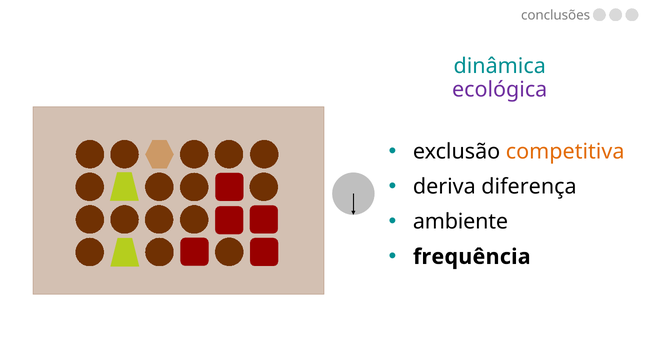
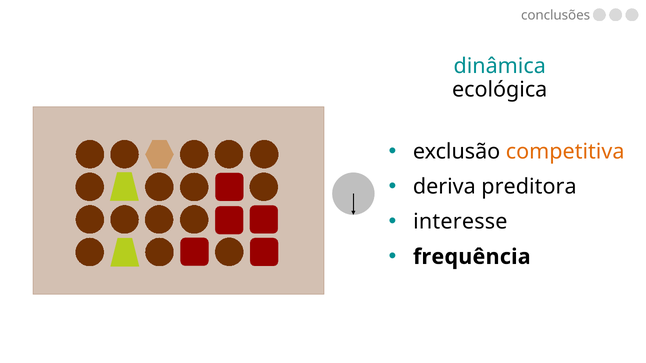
ecológica colour: purple -> black
diferença: diferença -> preditora
ambiente: ambiente -> interesse
